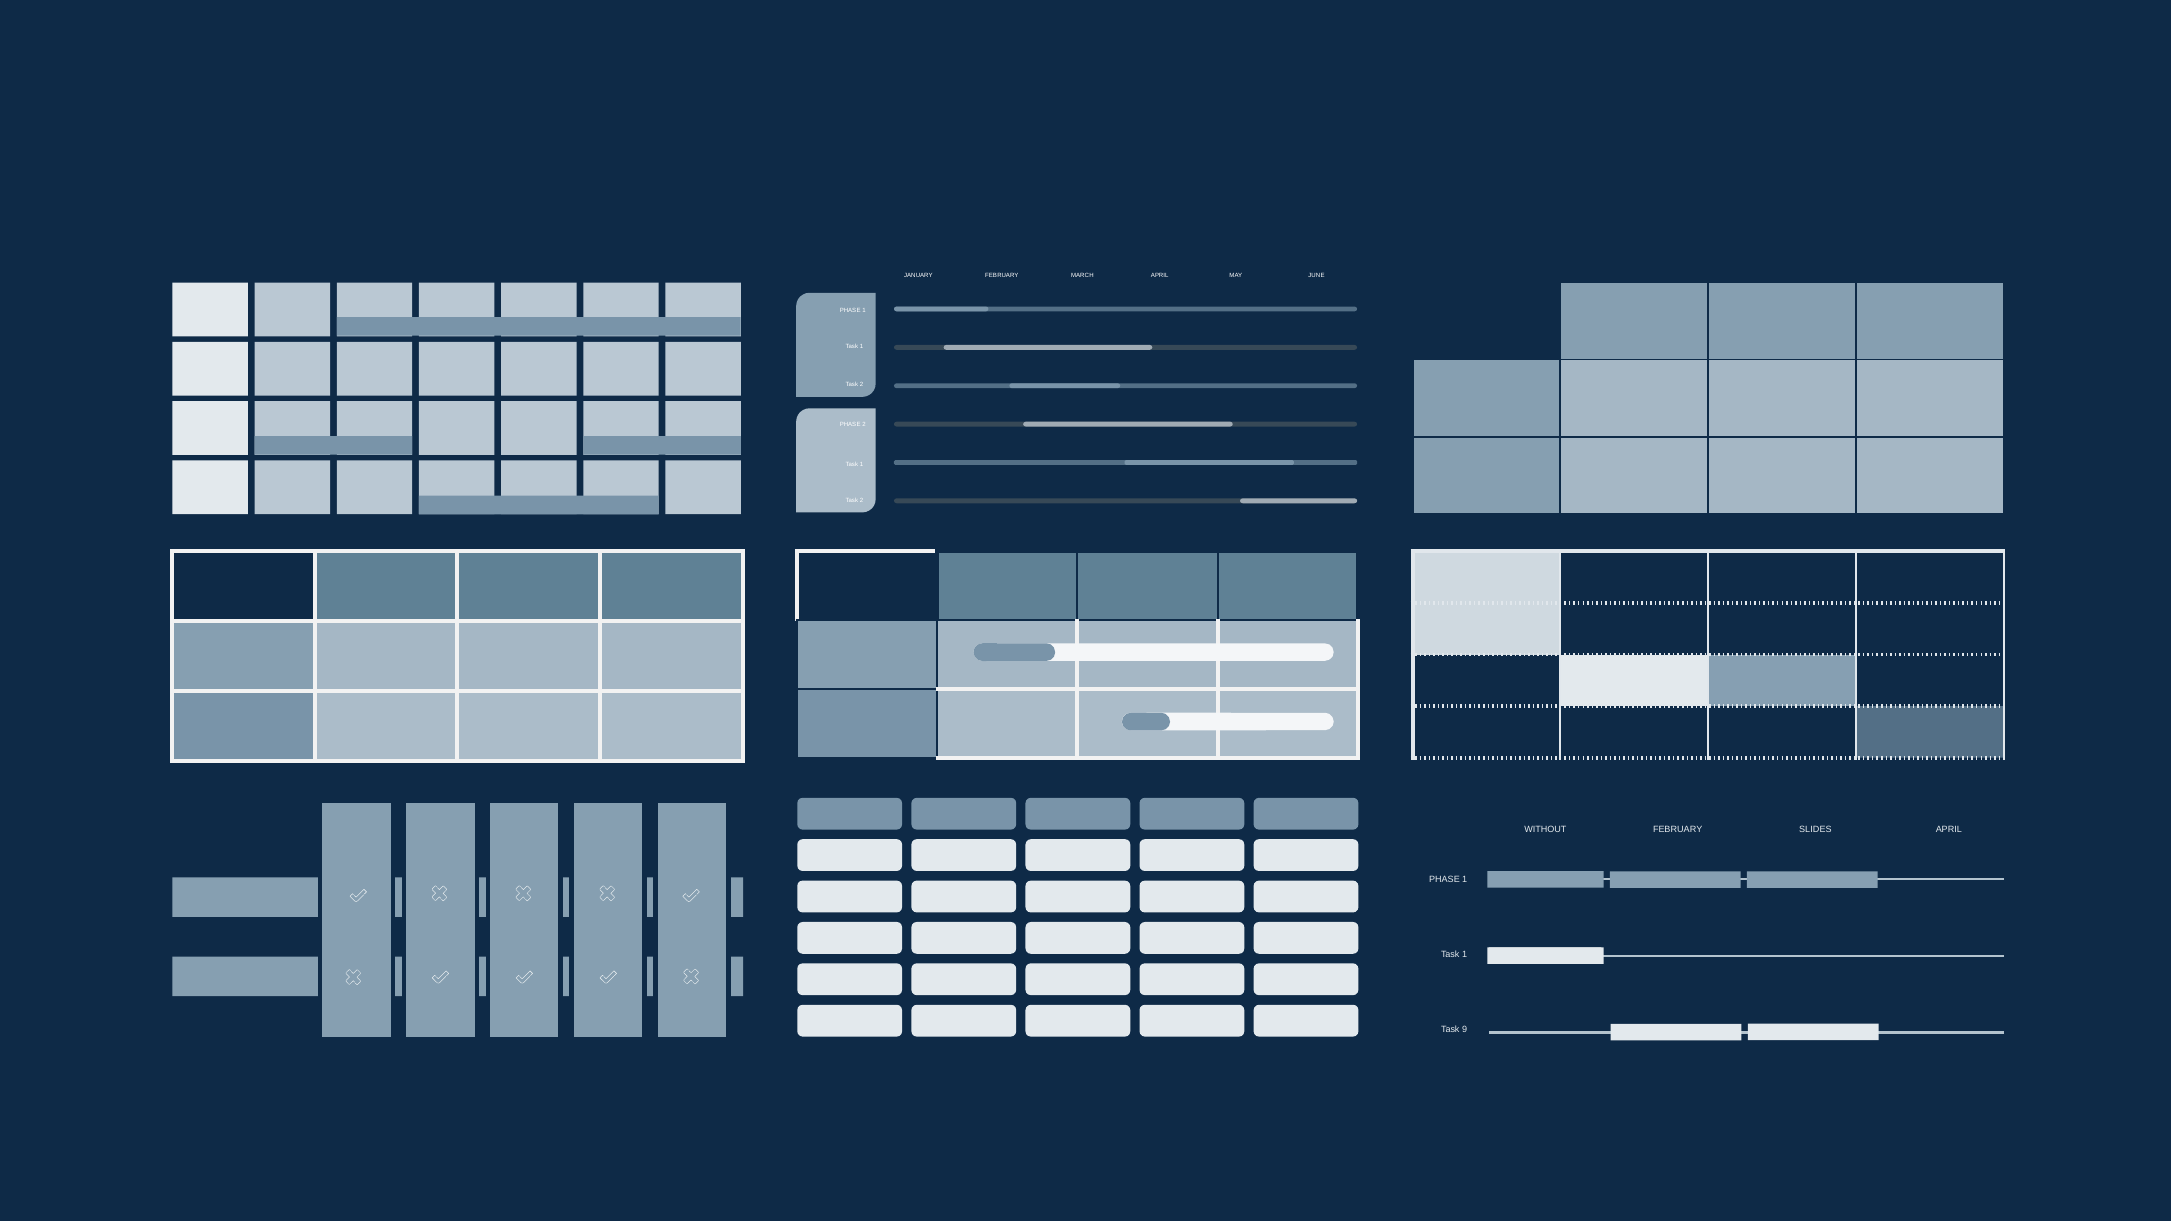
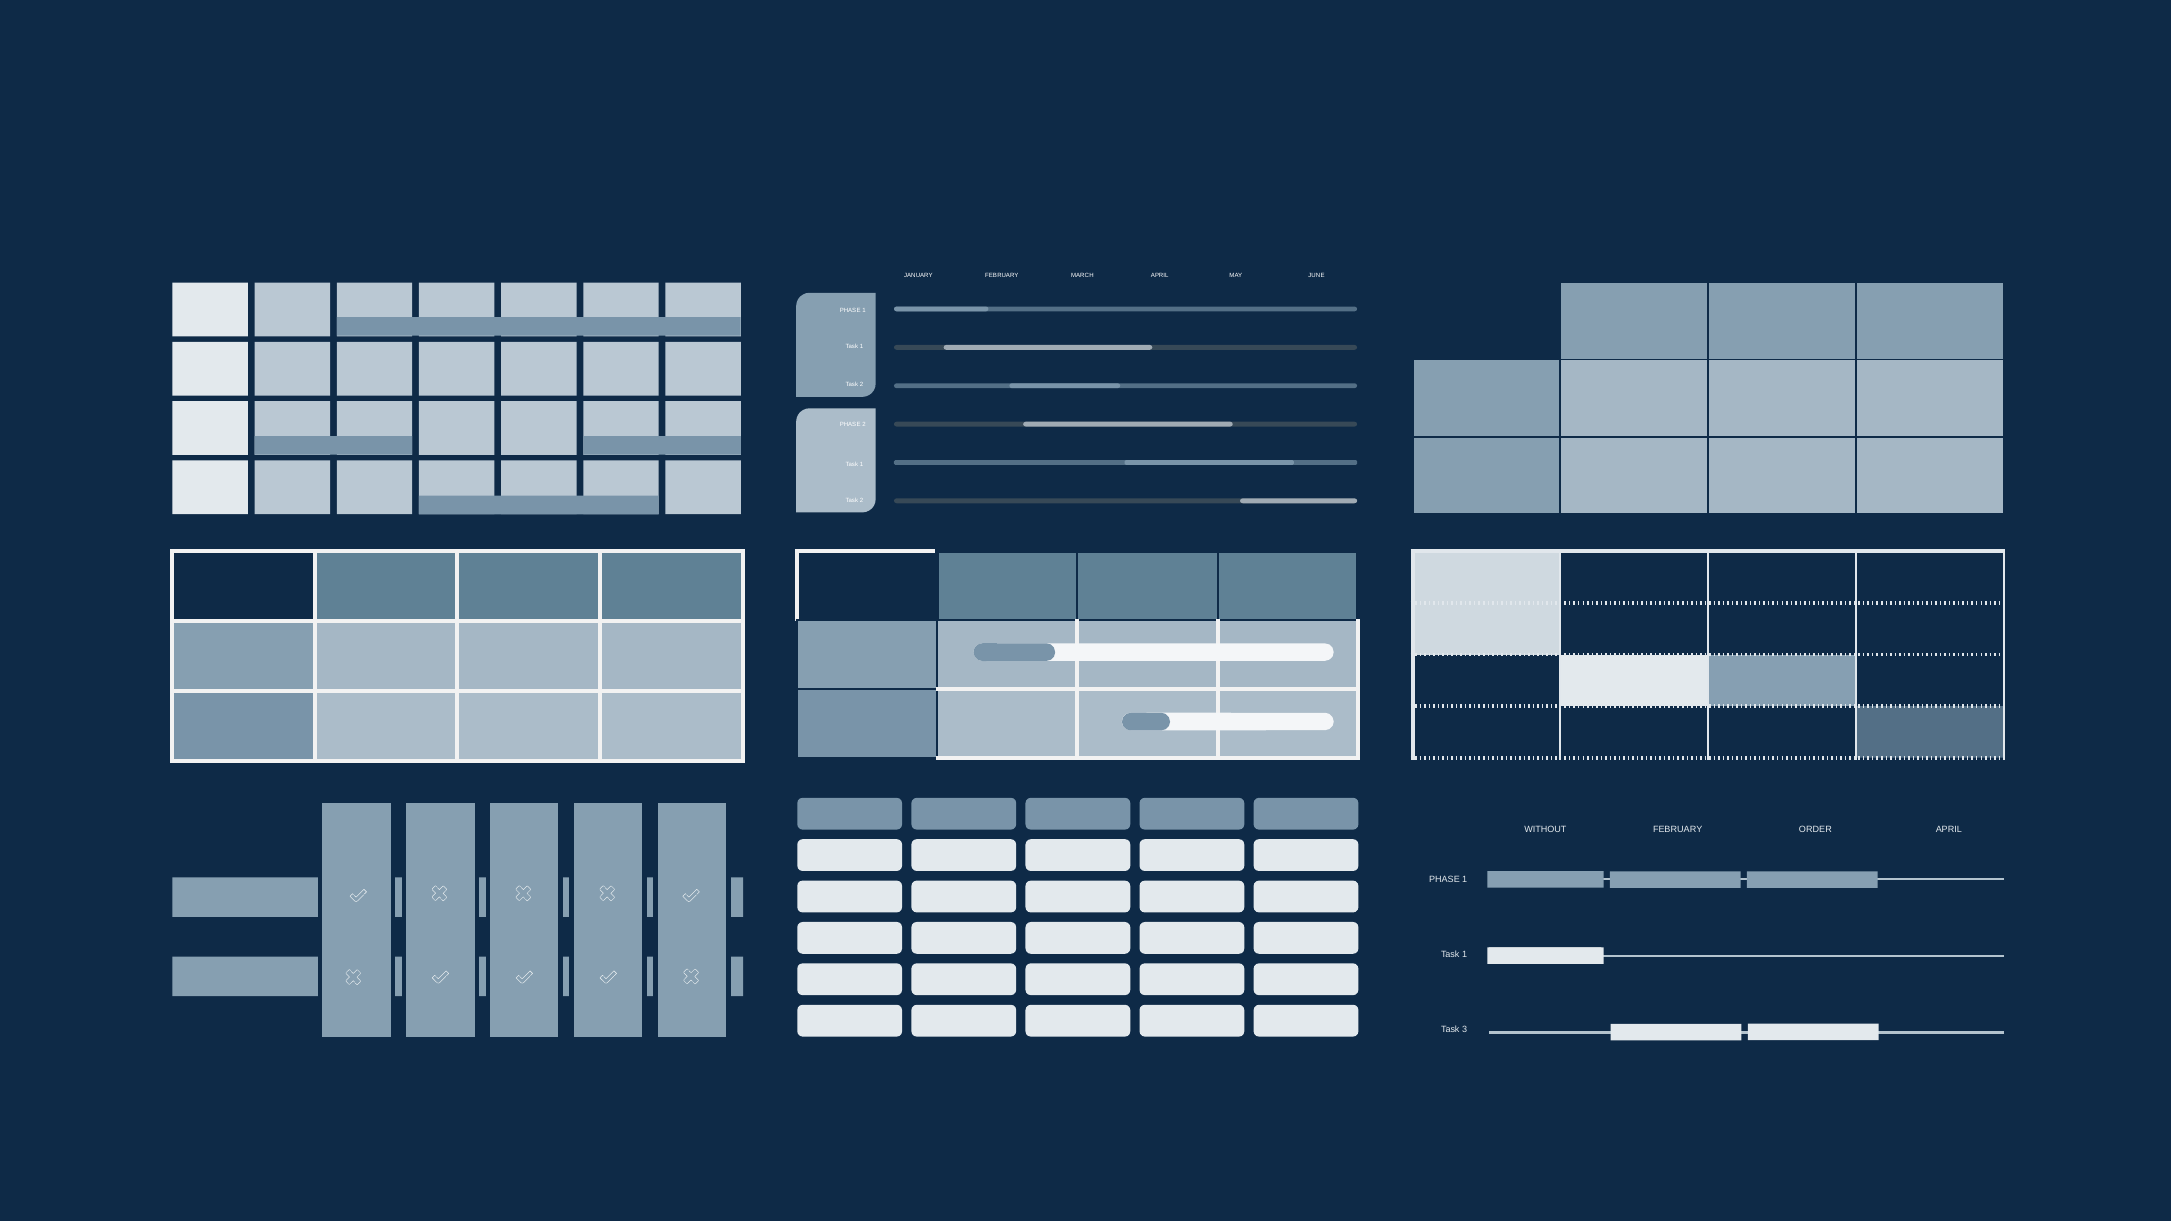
SLIDES: SLIDES -> ORDER
9: 9 -> 3
